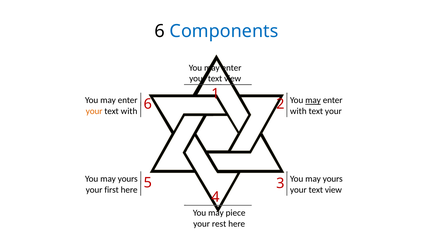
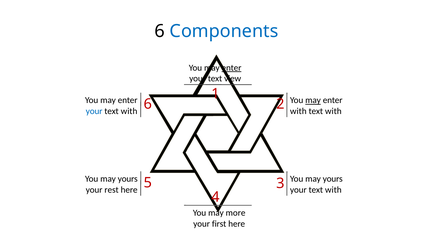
enter at (232, 68) underline: none -> present
your at (94, 111) colour: orange -> blue
your at (333, 111): your -> with
first: first -> rest
view at (333, 189): view -> with
piece: piece -> more
rest: rest -> first
